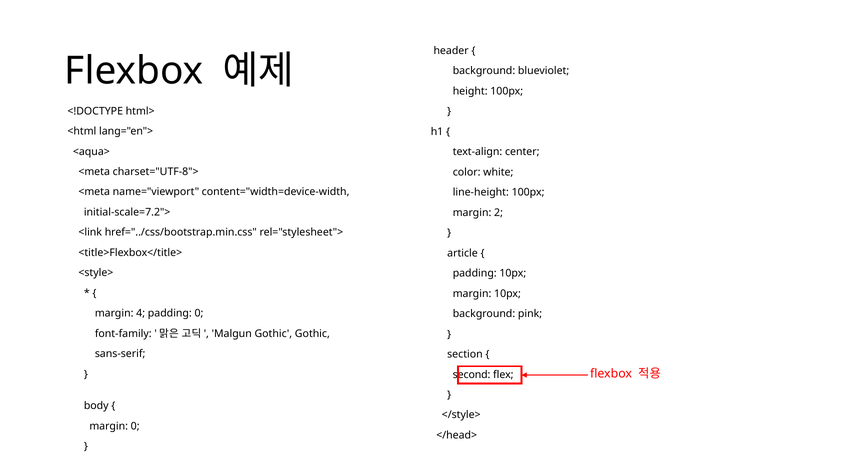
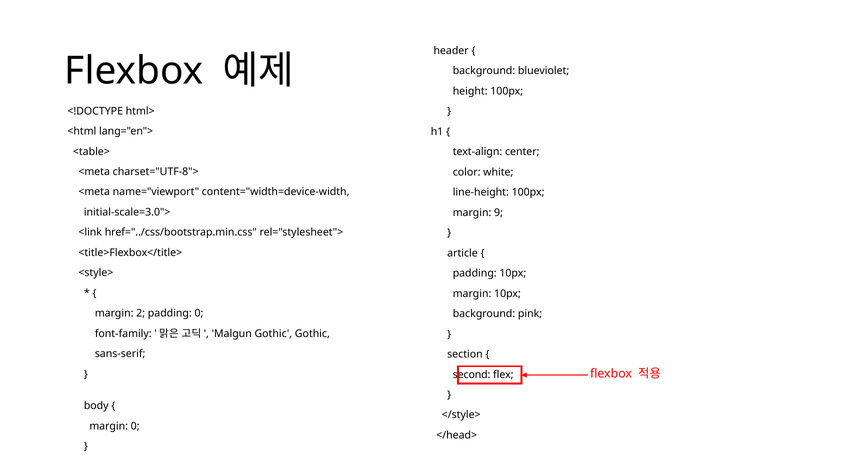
<aqua>: <aqua> -> <table>
initial-scale=7.2">: initial-scale=7.2"> -> initial-scale=3.0">
2: 2 -> 9
4: 4 -> 2
